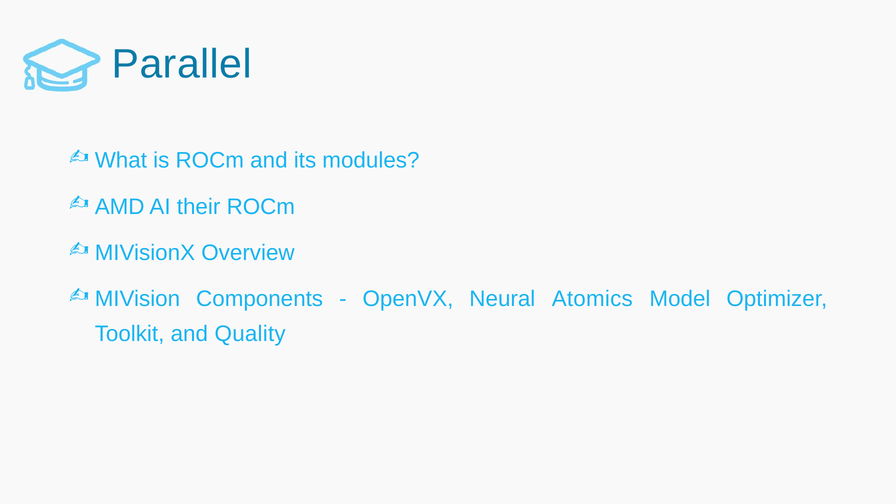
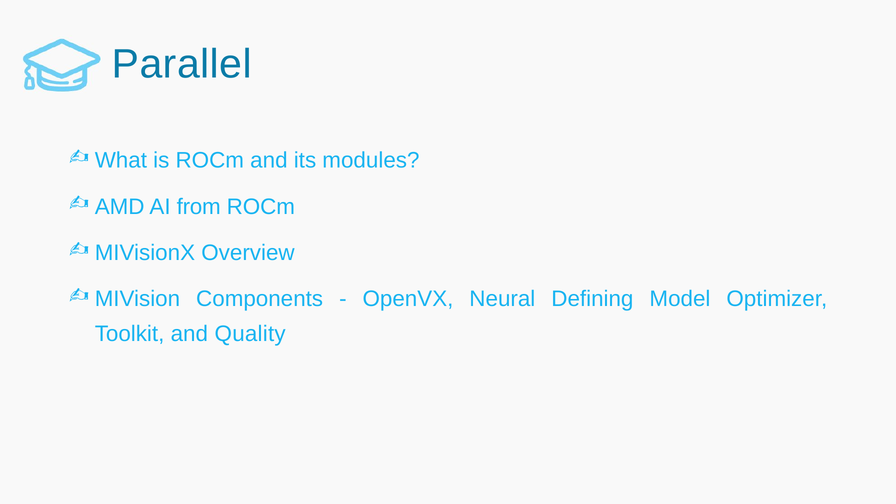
their: their -> from
Atomics: Atomics -> Defining
